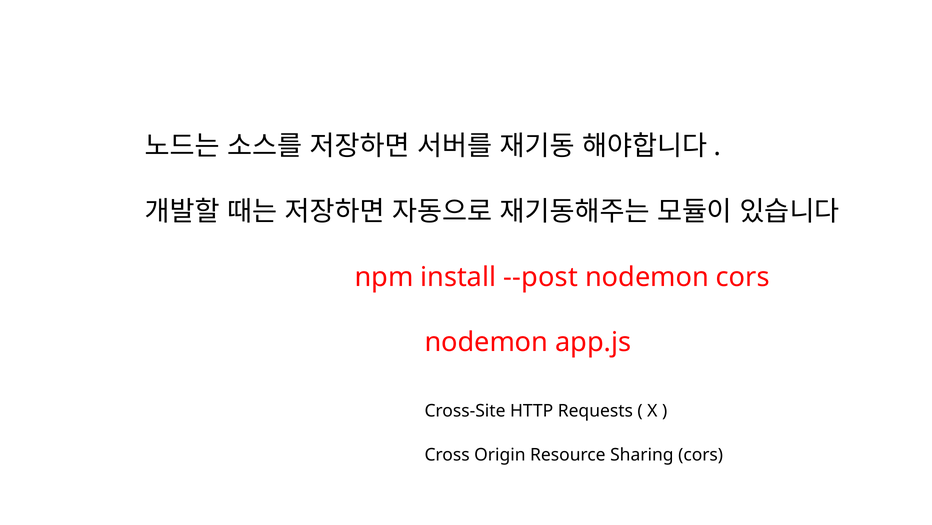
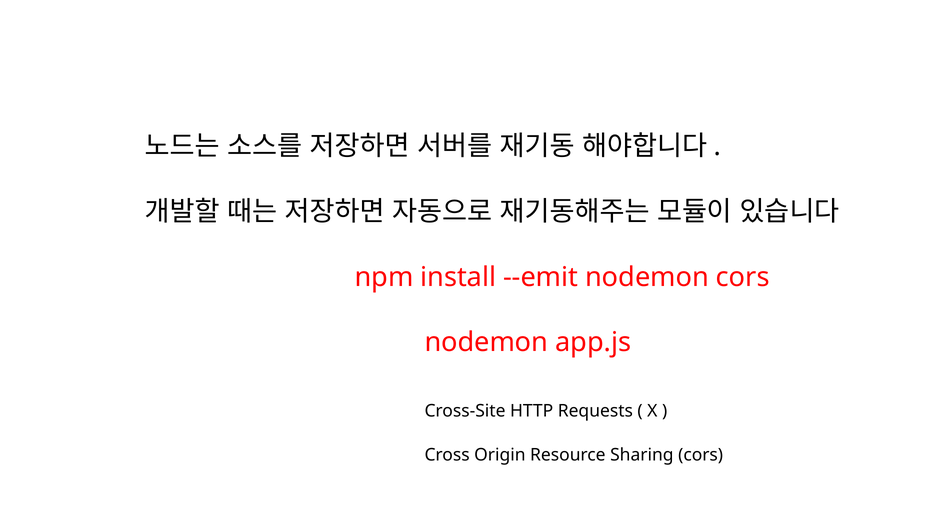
--post: --post -> --emit
